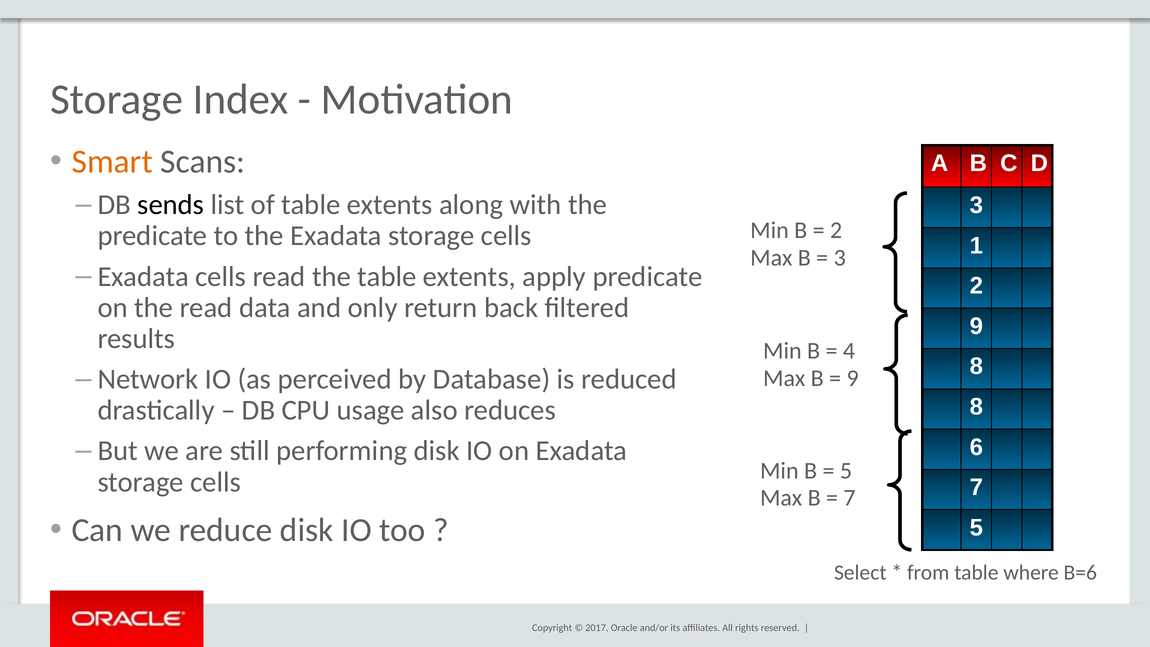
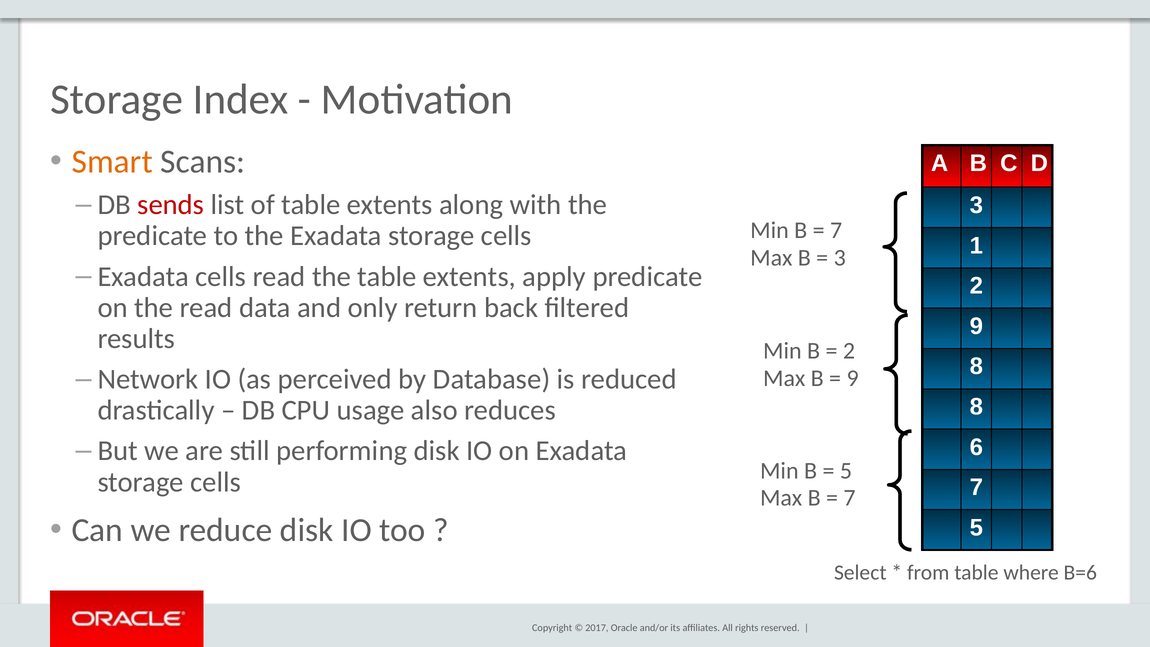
sends colour: black -> red
2 at (836, 230): 2 -> 7
4 at (849, 351): 4 -> 2
